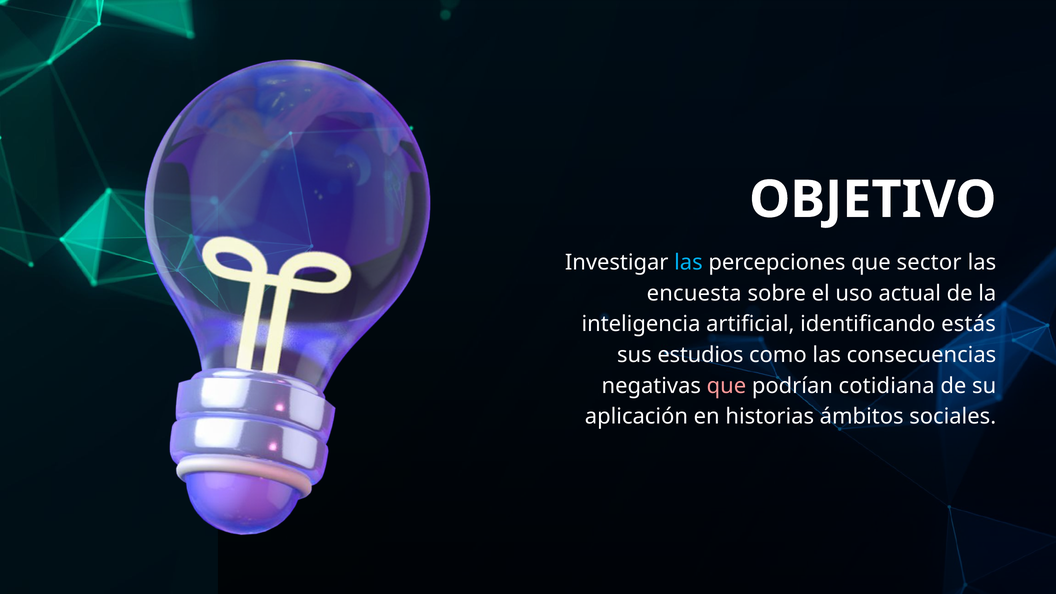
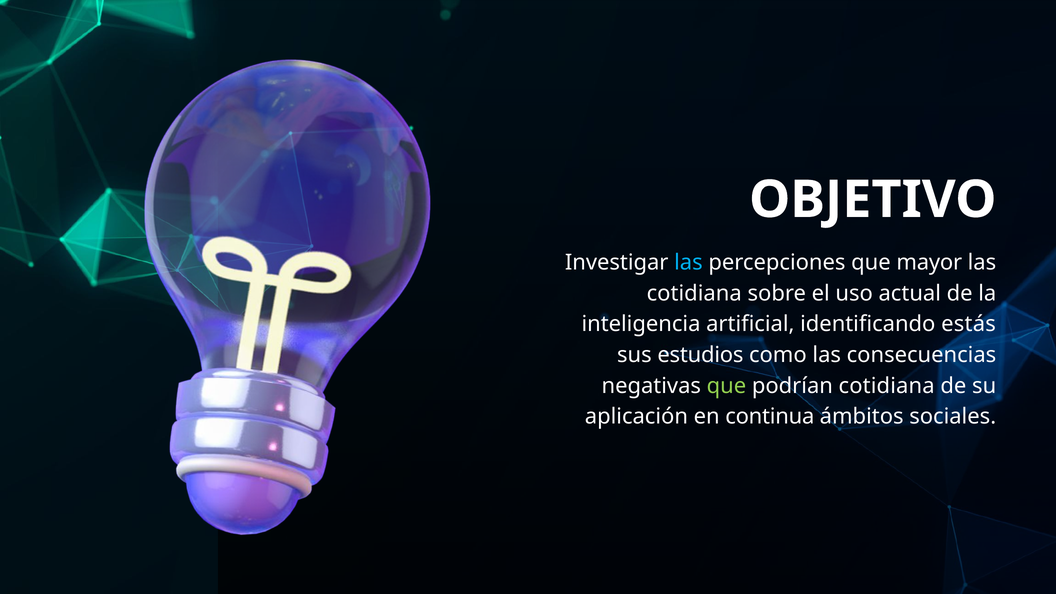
sector: sector -> mayor
encuesta at (694, 293): encuesta -> cotidiana
que at (726, 386) colour: pink -> light green
historias: historias -> continua
